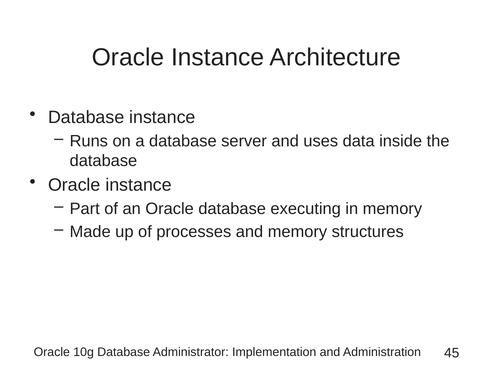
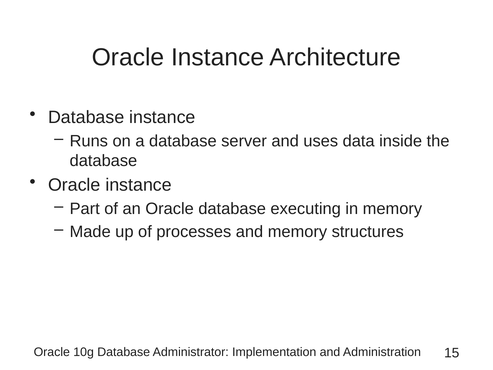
45: 45 -> 15
